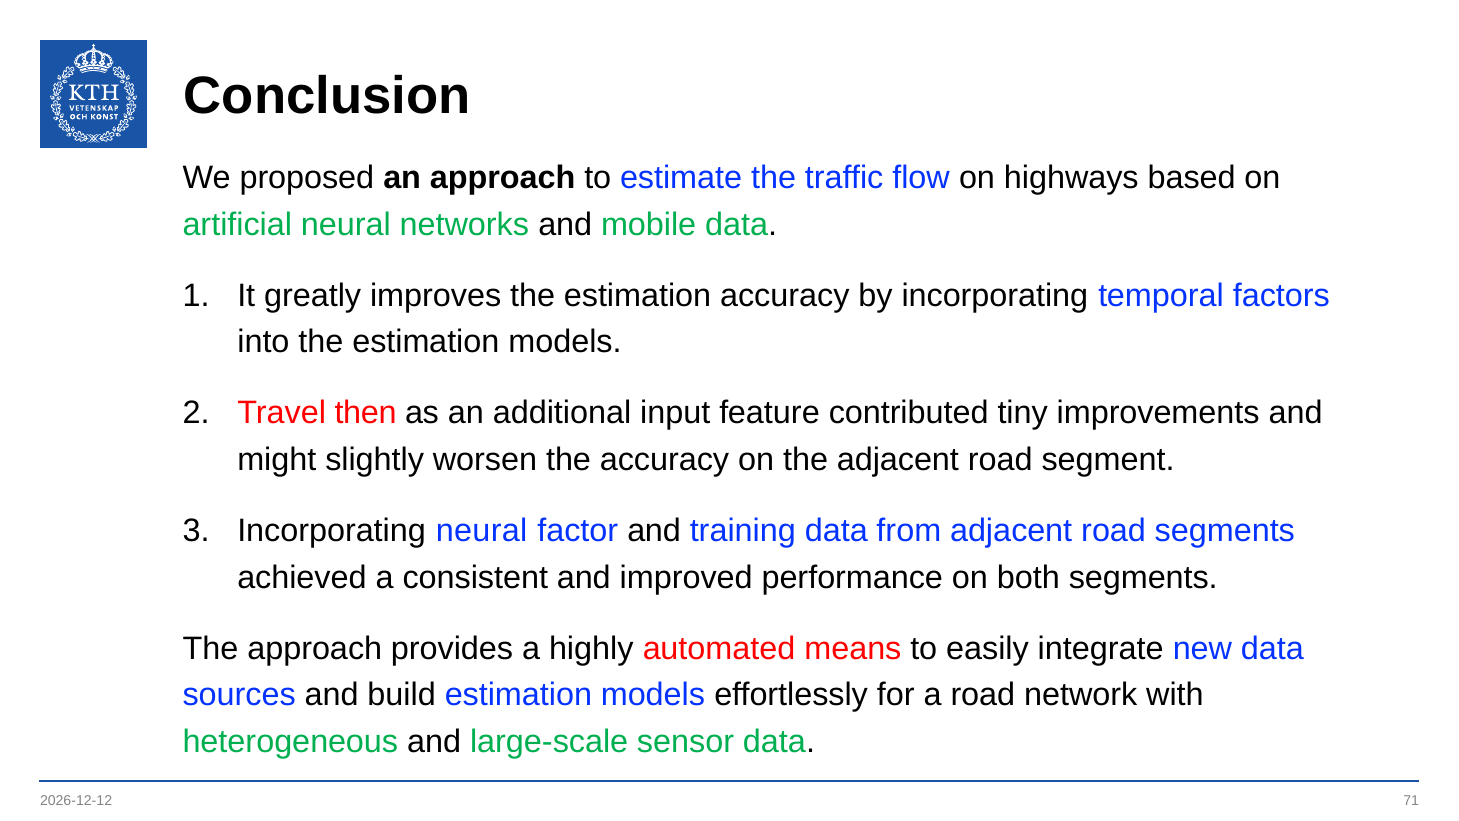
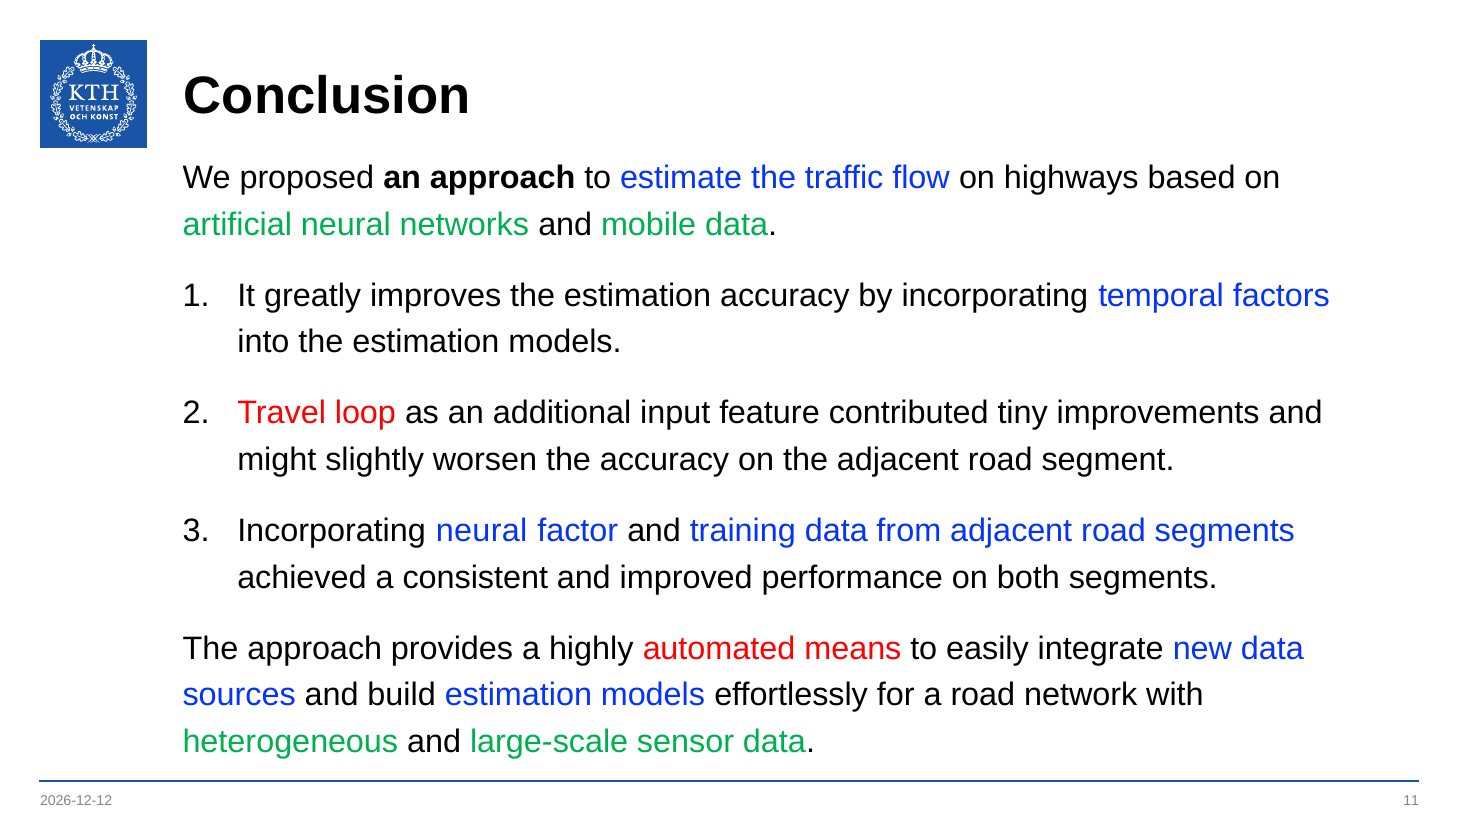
then: then -> loop
71: 71 -> 11
